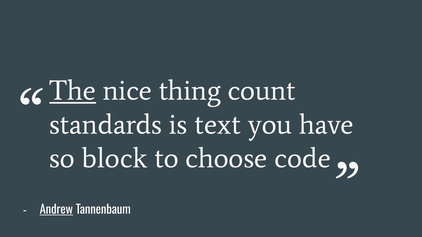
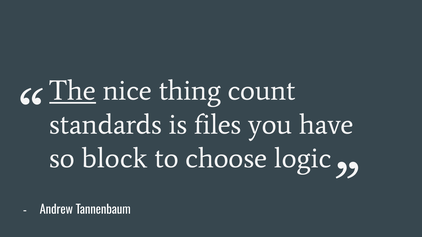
text: text -> files
code: code -> logic
Andrew underline: present -> none
